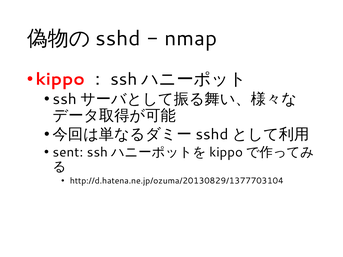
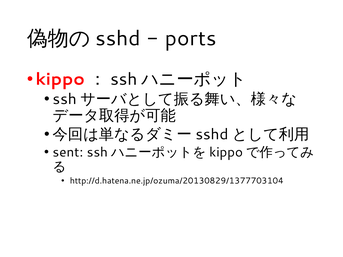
nmap: nmap -> ports
